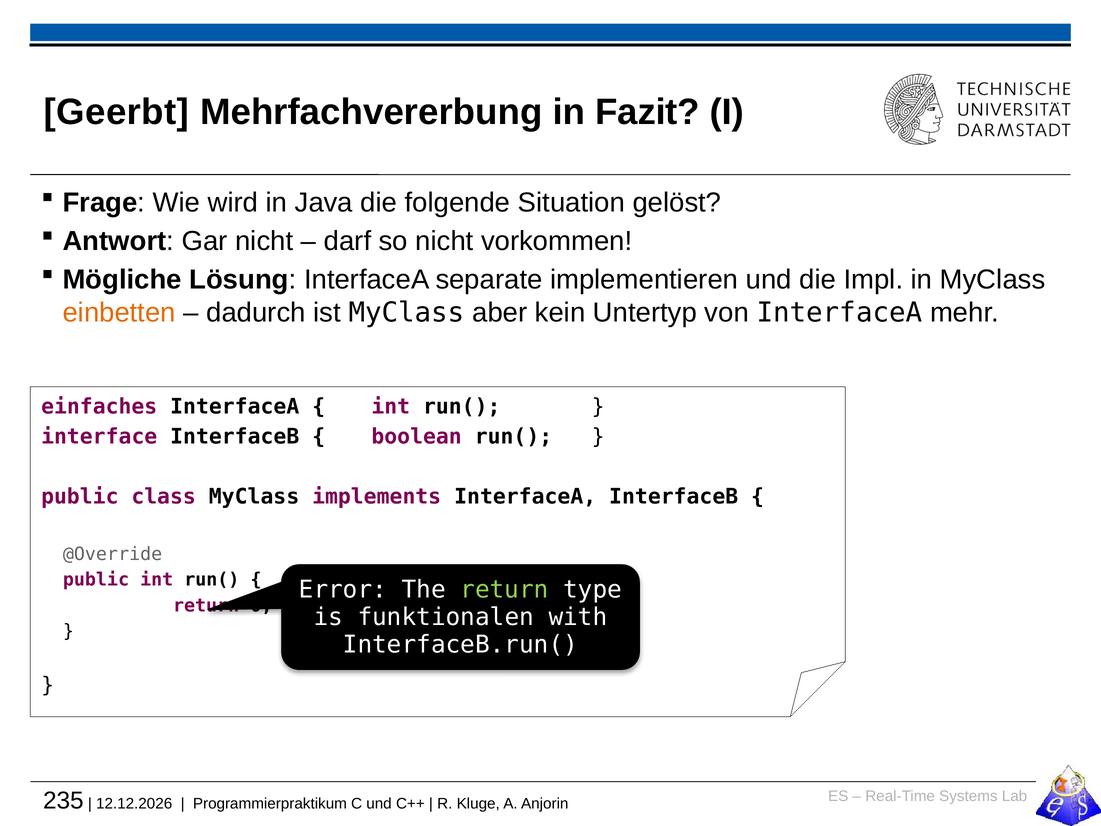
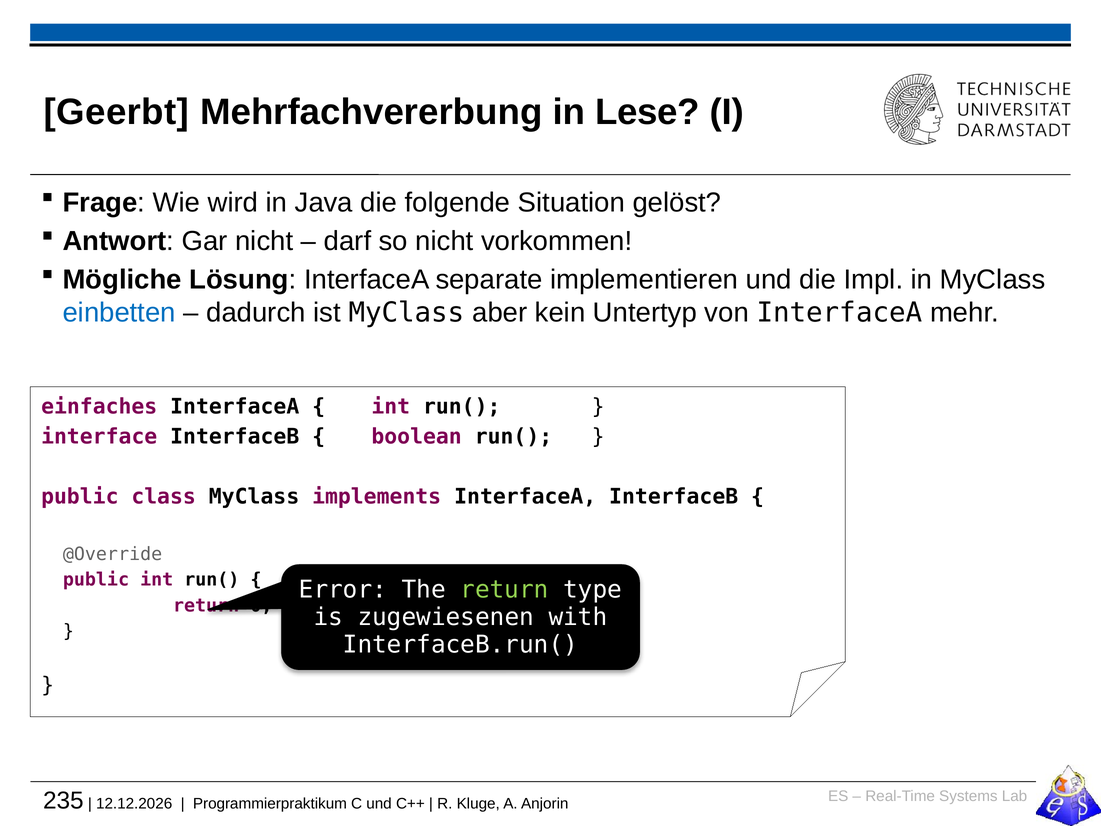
Fazit: Fazit -> Lese
einbetten colour: orange -> blue
funktionalen: funktionalen -> zugewiesenen
